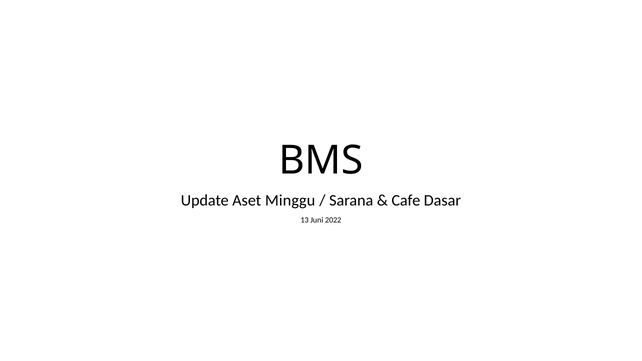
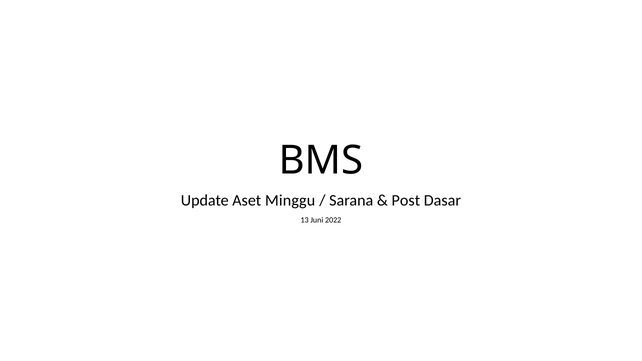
Cafe: Cafe -> Post
